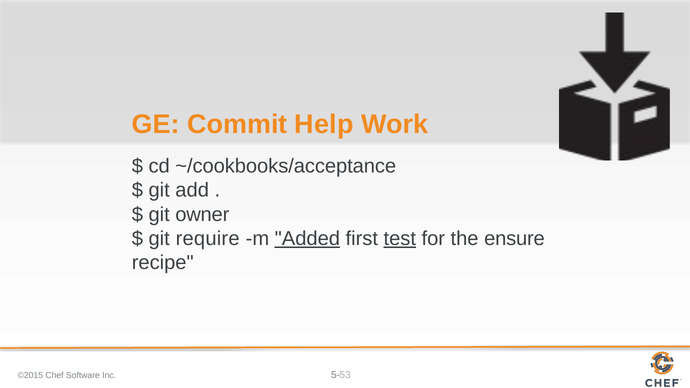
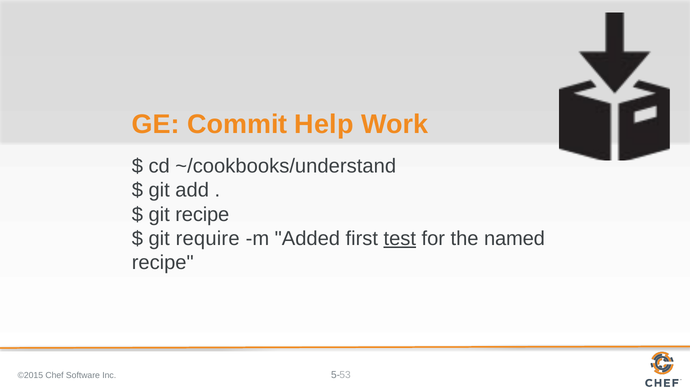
~/cookbooks/acceptance: ~/cookbooks/acceptance -> ~/cookbooks/understand
git owner: owner -> recipe
Added underline: present -> none
ensure: ensure -> named
